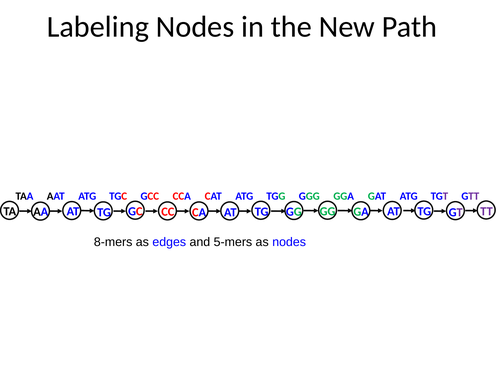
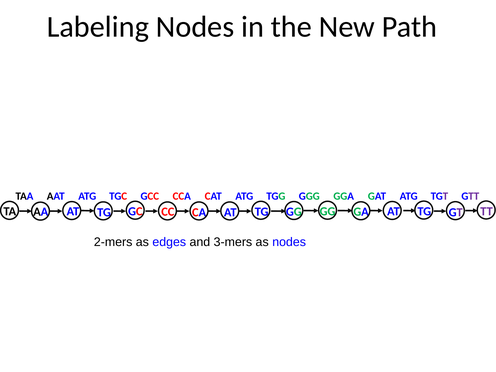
8-mers: 8-mers -> 2-mers
5-mers: 5-mers -> 3-mers
